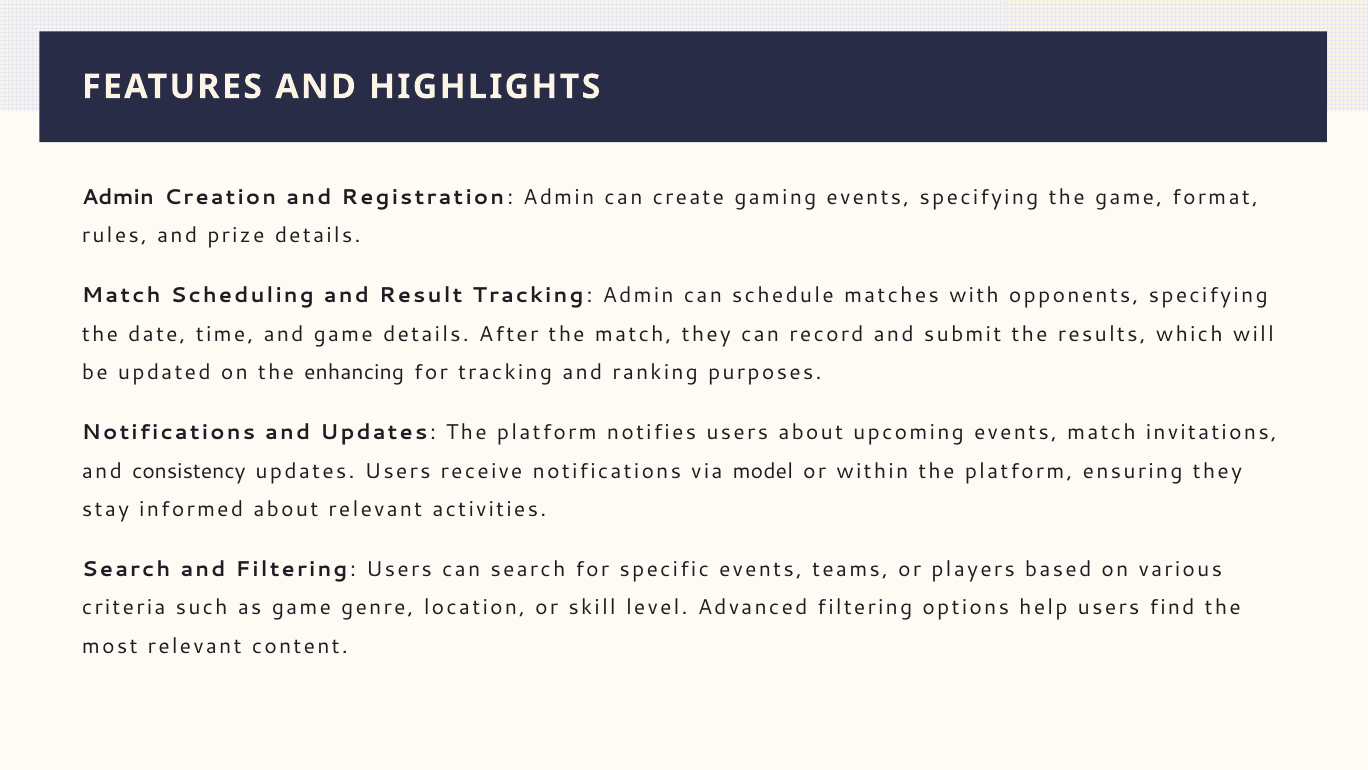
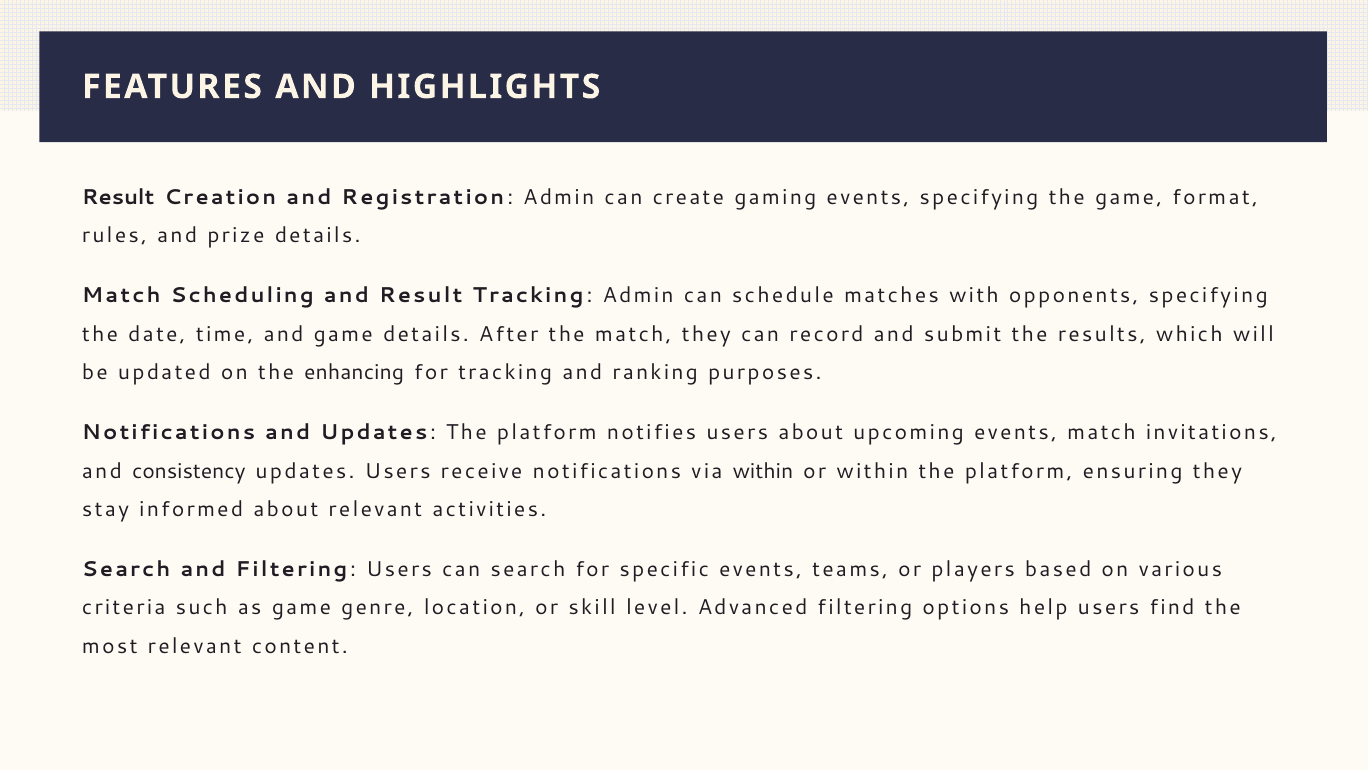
Admin at (118, 197): Admin -> Result
via model: model -> within
